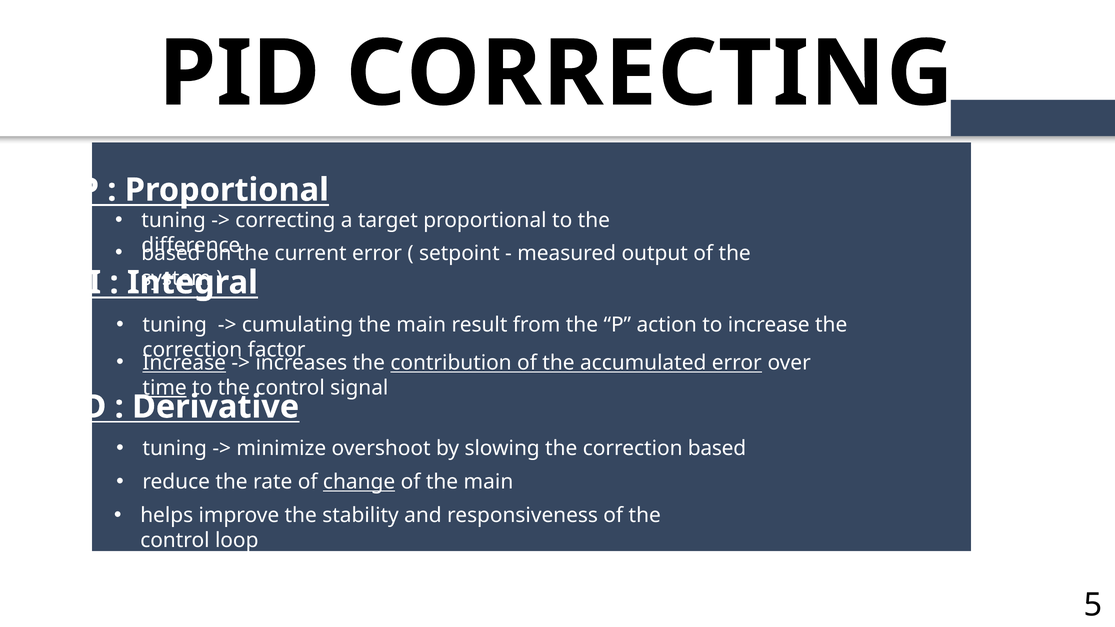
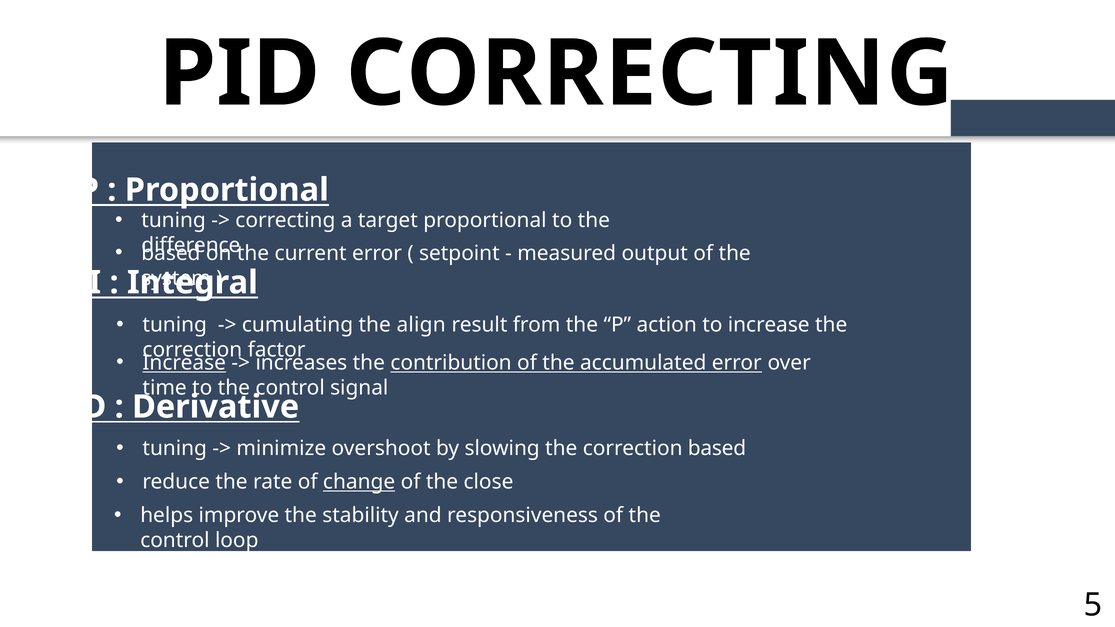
cumulating the main: main -> align
time underline: present -> none
of the main: main -> close
